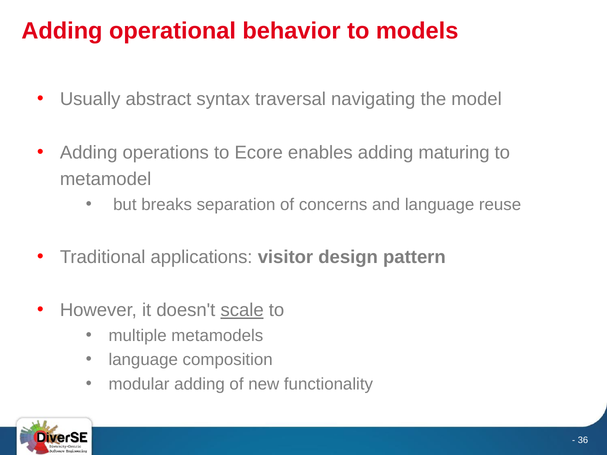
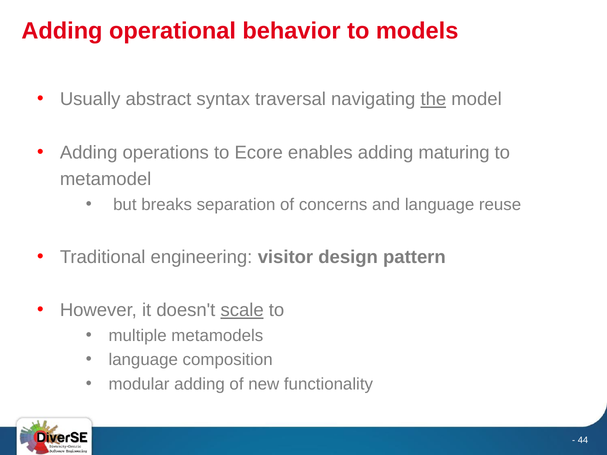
the underline: none -> present
applications: applications -> engineering
36: 36 -> 44
